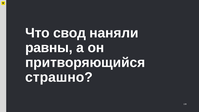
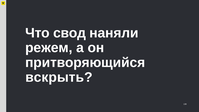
равны: равны -> режем
страшно: страшно -> вскрыть
